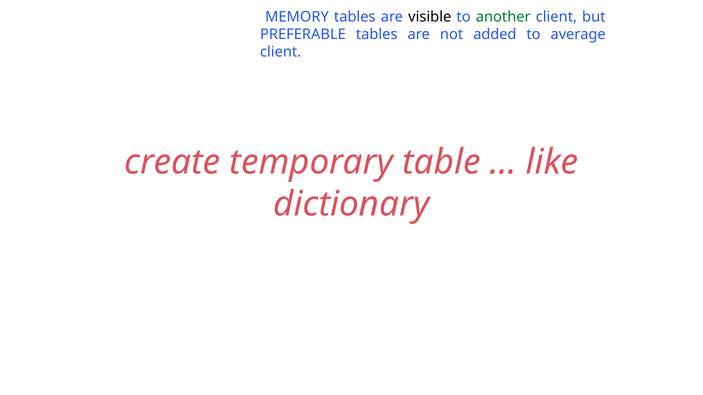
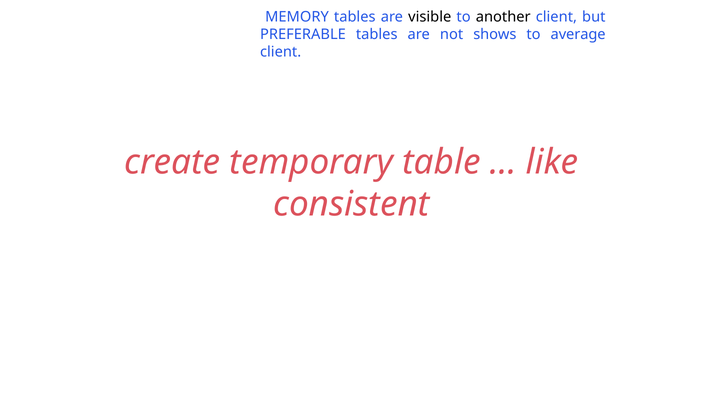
another colour: green -> black
added: added -> shows
dictionary: dictionary -> consistent
